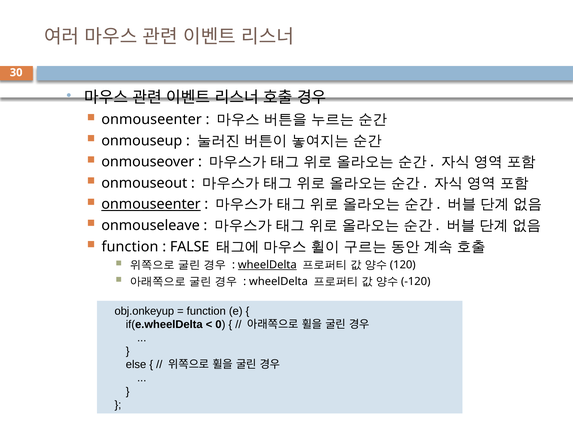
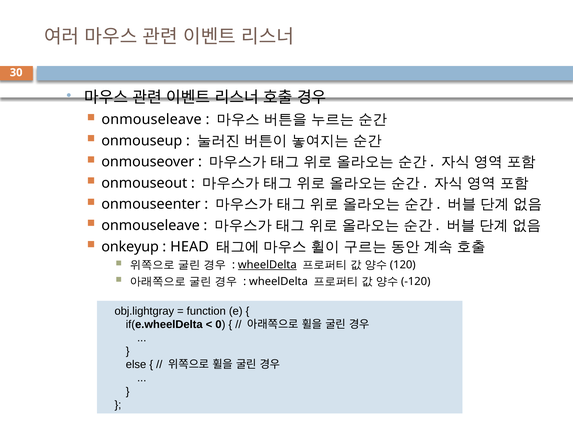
onmouseenter at (152, 120): onmouseenter -> onmouseleave
onmouseenter at (151, 204) underline: present -> none
function at (130, 246): function -> onkeyup
FALSE: FALSE -> HEAD
obj.onkeyup: obj.onkeyup -> obj.lightgray
